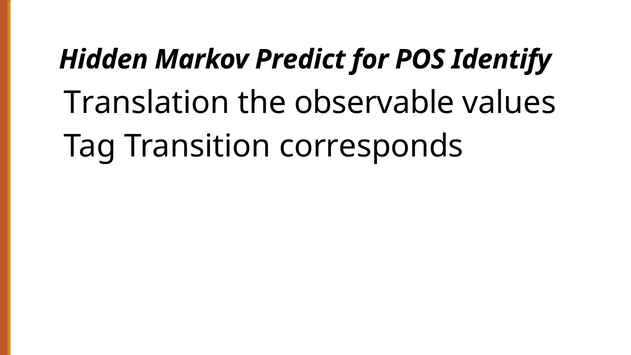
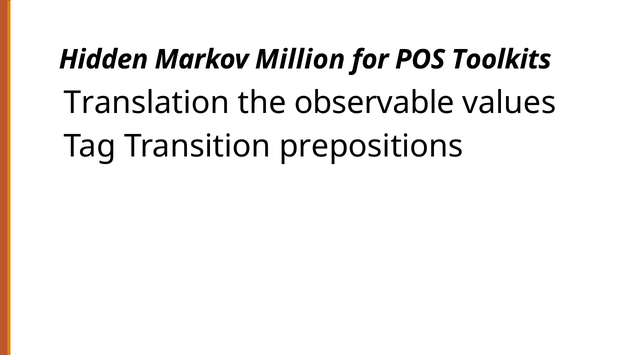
Predict: Predict -> Million
Identify: Identify -> Toolkits
corresponds: corresponds -> prepositions
